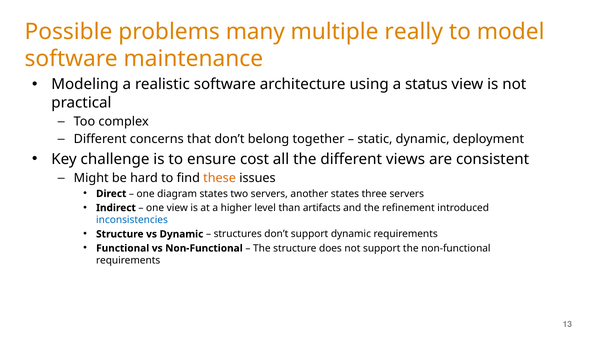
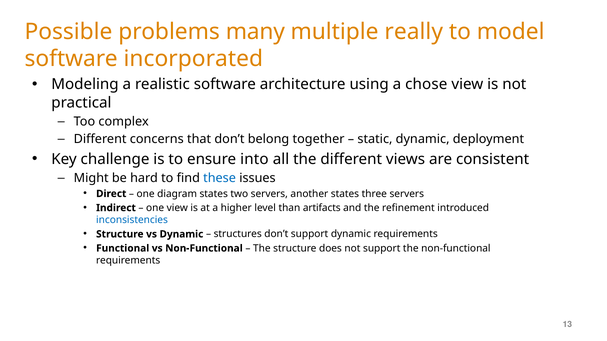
maintenance: maintenance -> incorporated
status: status -> chose
cost: cost -> into
these colour: orange -> blue
